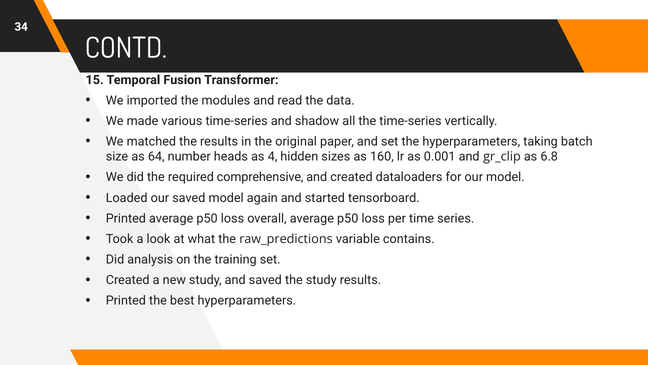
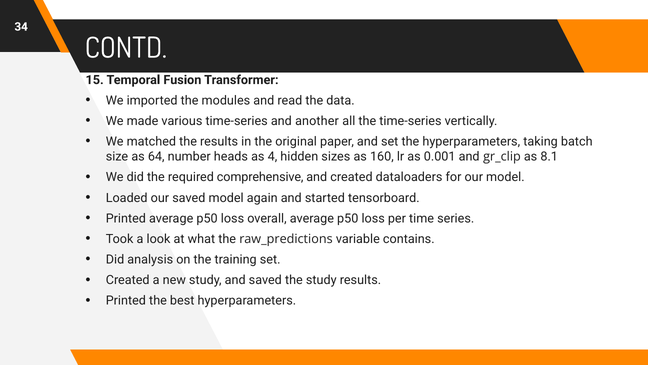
shadow: shadow -> another
6.8: 6.8 -> 8.1
